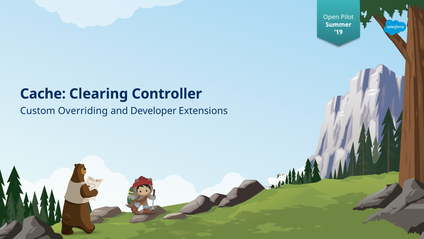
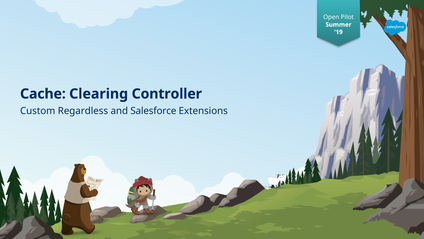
Overriding: Overriding -> Regardless
Developer: Developer -> Salesforce
